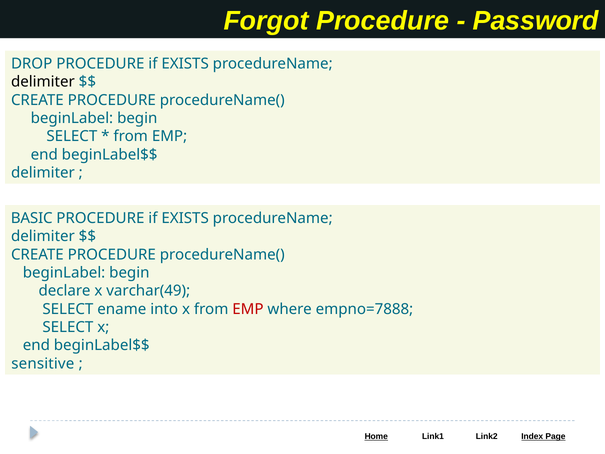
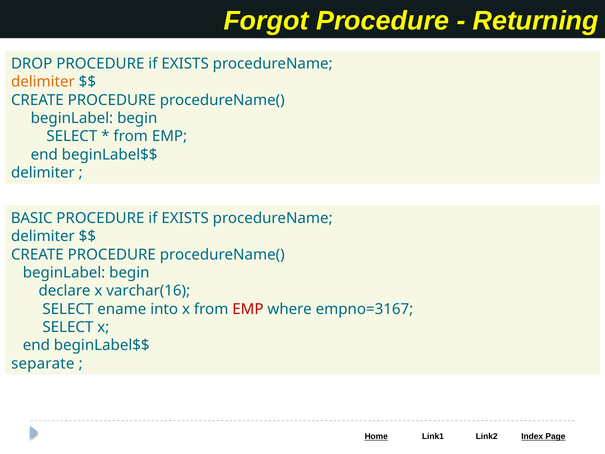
Password: Password -> Returning
delimiter at (43, 82) colour: black -> orange
varchar(49: varchar(49 -> varchar(16
empno=7888: empno=7888 -> empno=3167
sensitive: sensitive -> separate
